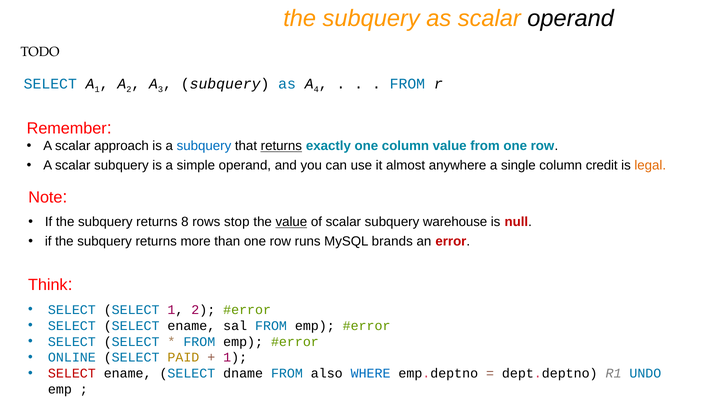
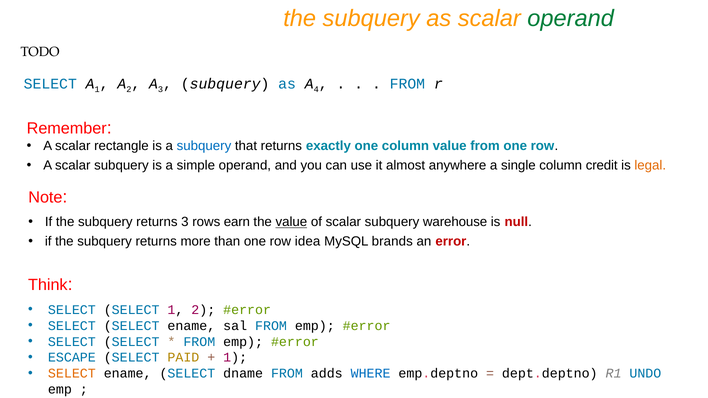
operand at (571, 18) colour: black -> green
approach: approach -> rectangle
returns at (281, 146) underline: present -> none
returns 8: 8 -> 3
stop: stop -> earn
runs: runs -> idea
ONLINE: ONLINE -> ESCAPE
SELECT at (72, 374) colour: red -> orange
also: also -> adds
